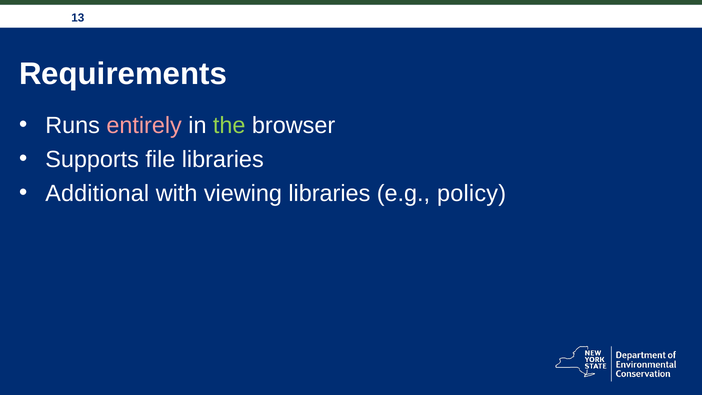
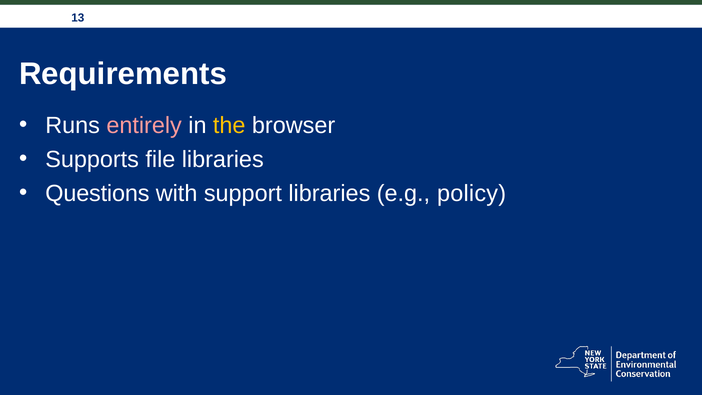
the colour: light green -> yellow
Additional: Additional -> Questions
viewing: viewing -> support
